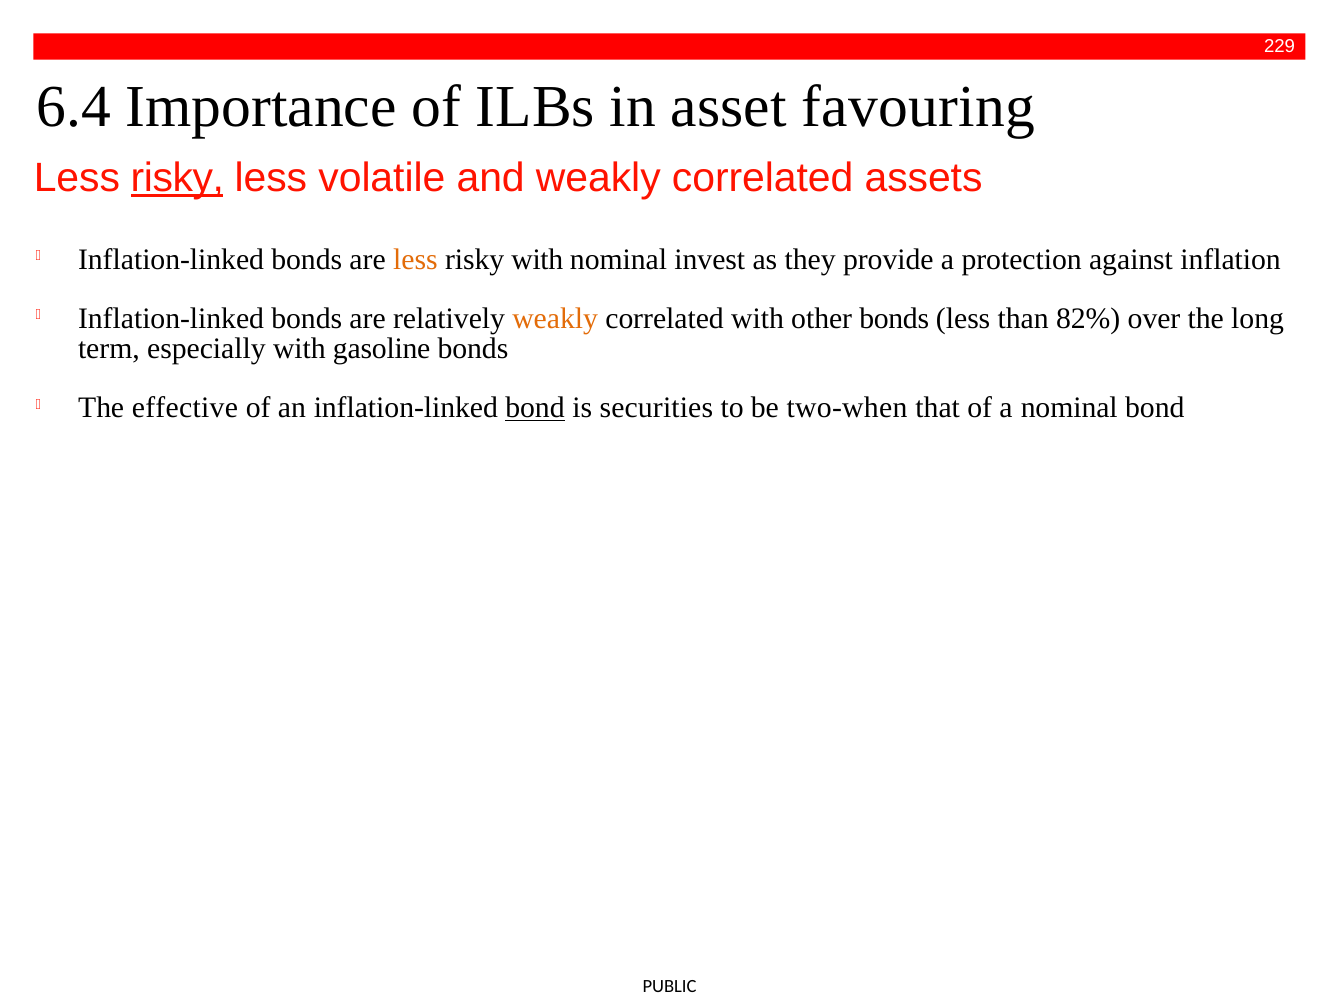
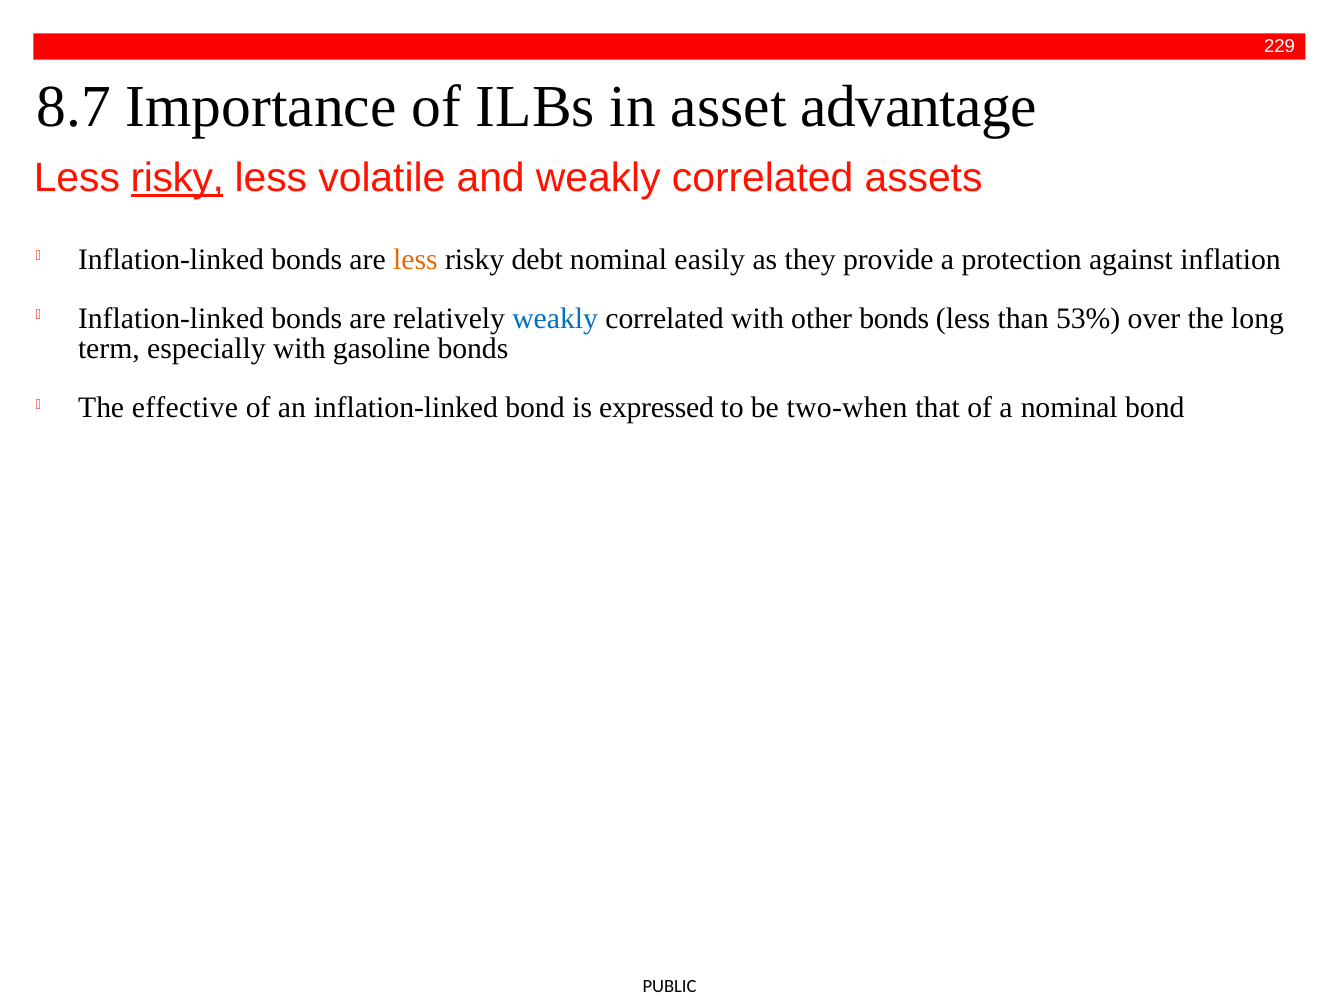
6.4: 6.4 -> 8.7
favouring: favouring -> advantage
risky with: with -> debt
invest: invest -> easily
weakly at (555, 319) colour: orange -> blue
82%: 82% -> 53%
bond at (535, 408) underline: present -> none
securities: securities -> expressed
